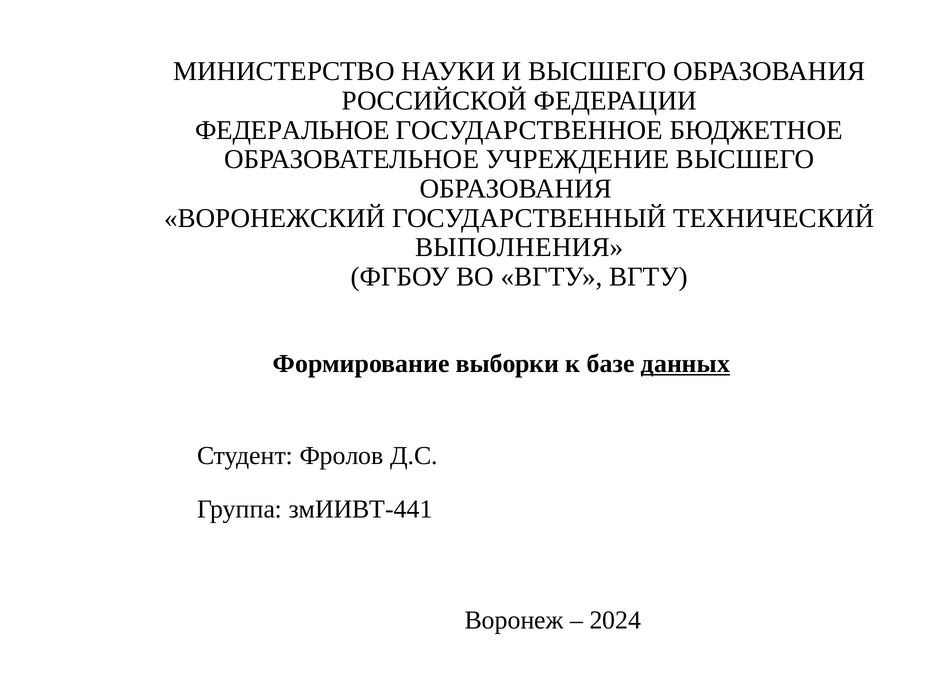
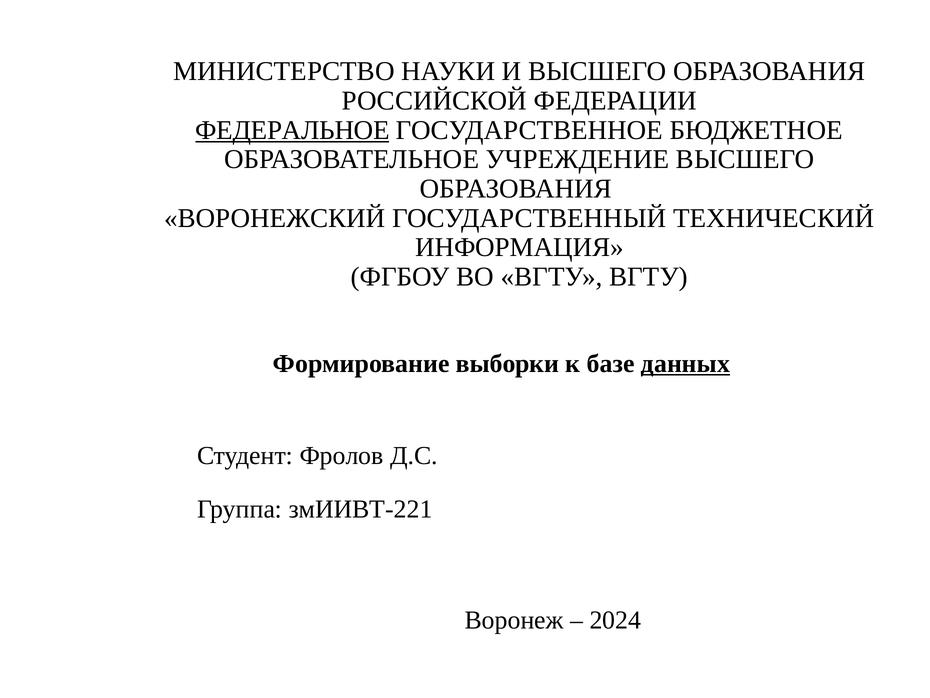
ФЕДЕРАЛЬНОЕ underline: none -> present
ВЫПОЛНЕНИЯ: ВЫПОЛНЕНИЯ -> ИНФОРМАЦИЯ
змИИВТ-441: змИИВТ-441 -> змИИВТ-221
